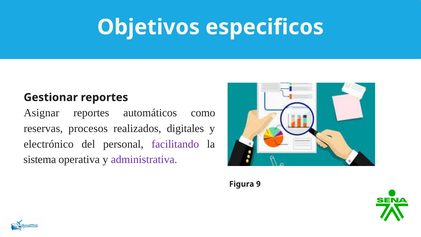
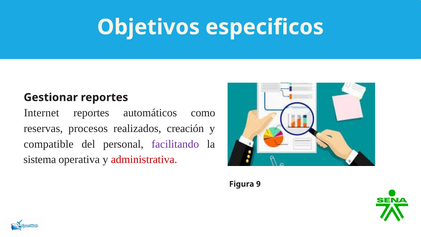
Asignar: Asignar -> Internet
digitales: digitales -> creación
electrónico: electrónico -> compatible
administrativa colour: purple -> red
